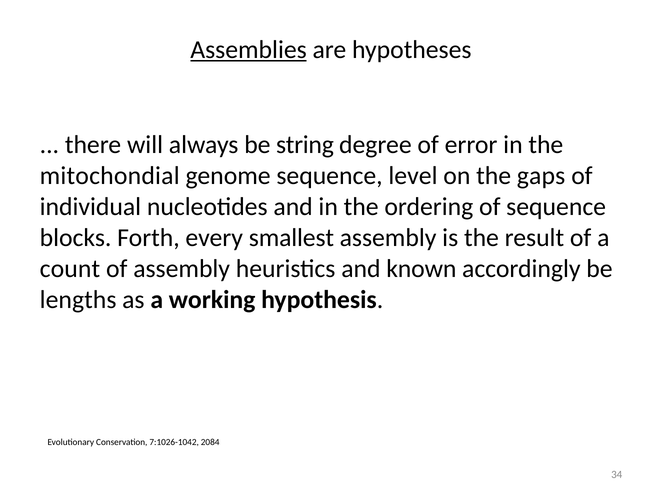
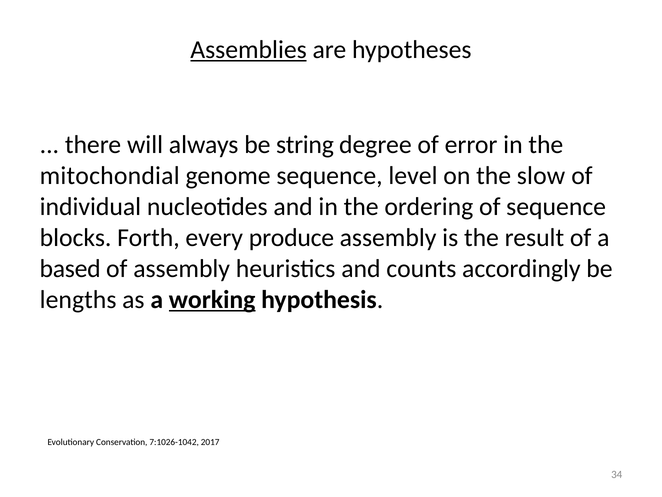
gaps: gaps -> slow
smallest: smallest -> produce
count: count -> based
known: known -> counts
working underline: none -> present
2084: 2084 -> 2017
